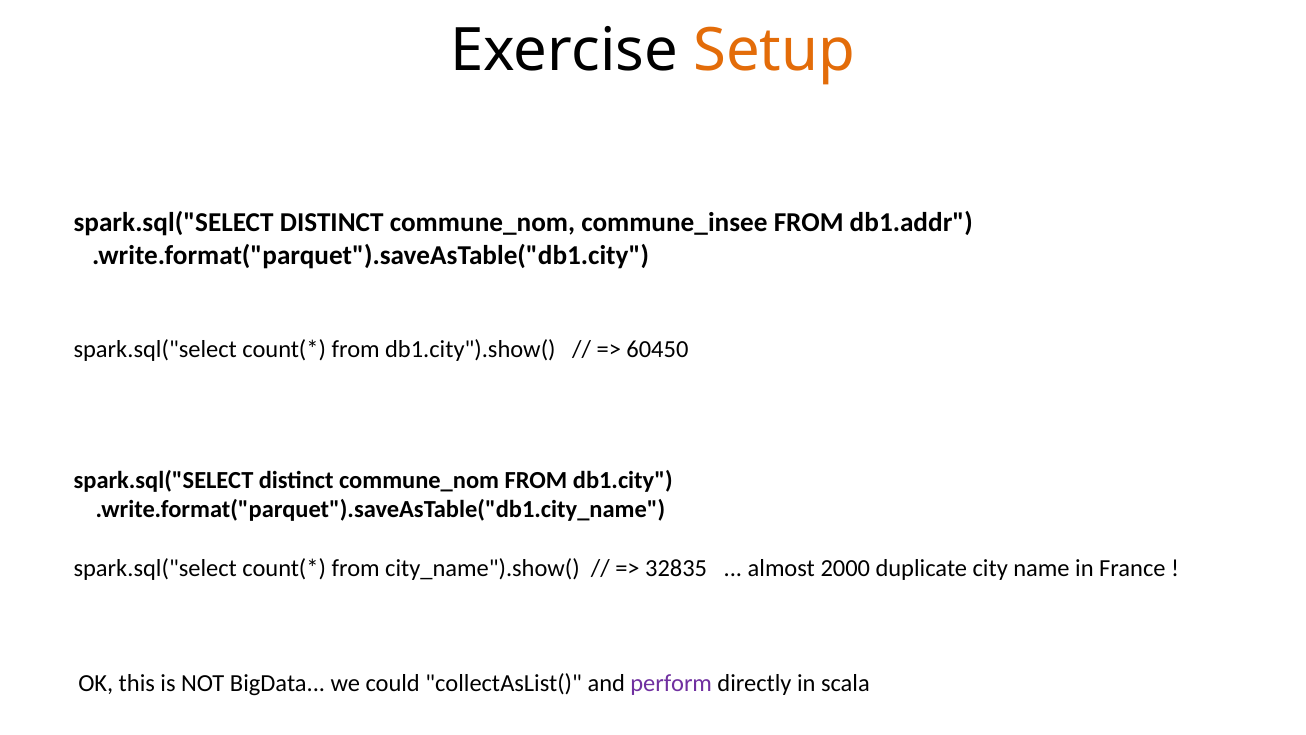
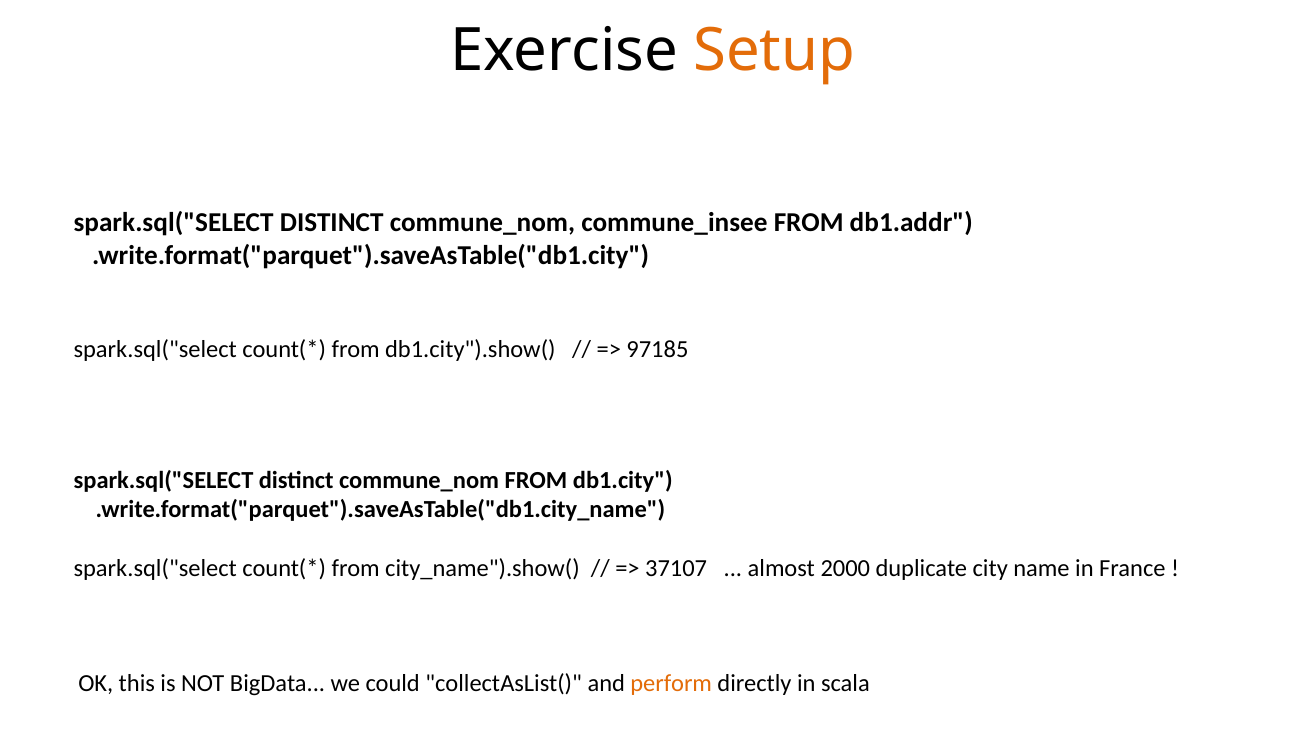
60450: 60450 -> 97185
32835: 32835 -> 37107
perform colour: purple -> orange
